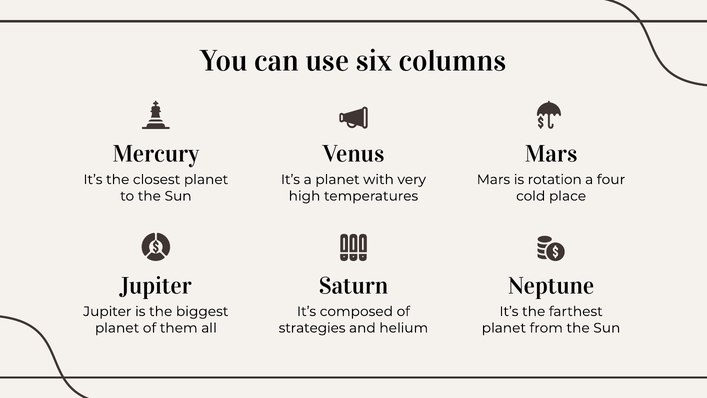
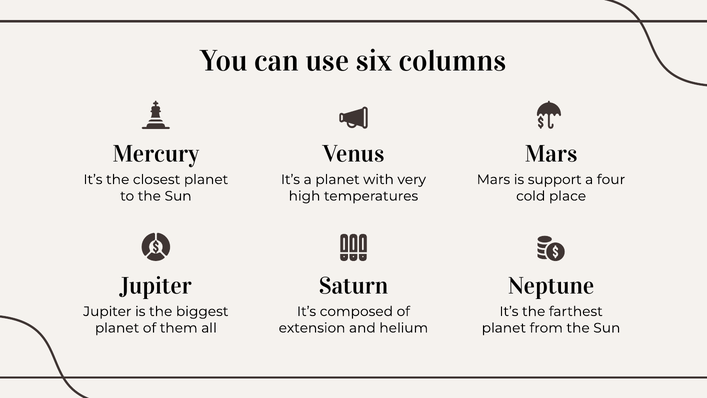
rotation: rotation -> support
strategies: strategies -> extension
